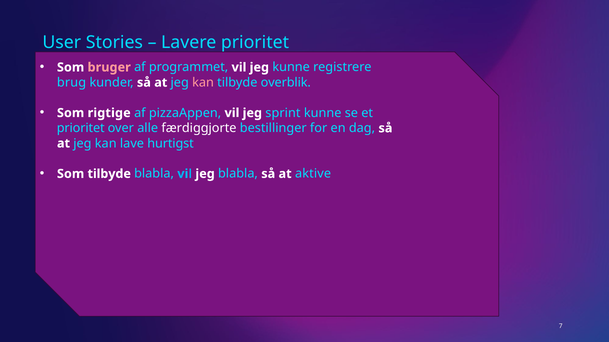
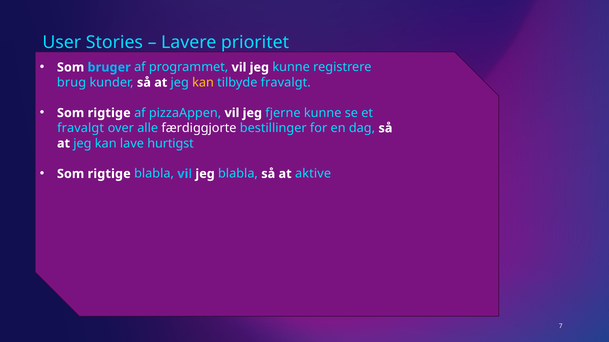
bruger colour: pink -> light blue
kan at (203, 83) colour: pink -> yellow
tilbyde overblik: overblik -> fravalgt
sprint: sprint -> fjerne
prioritet at (81, 128): prioritet -> fravalgt
tilbyde at (109, 174): tilbyde -> rigtige
